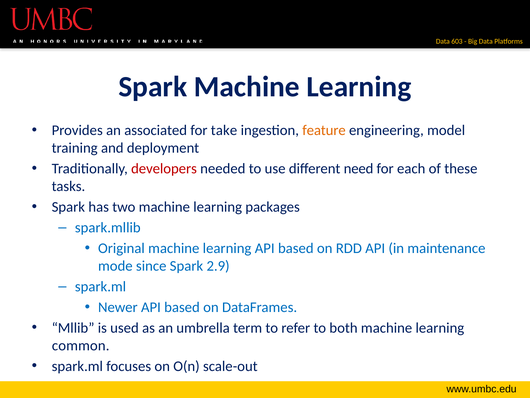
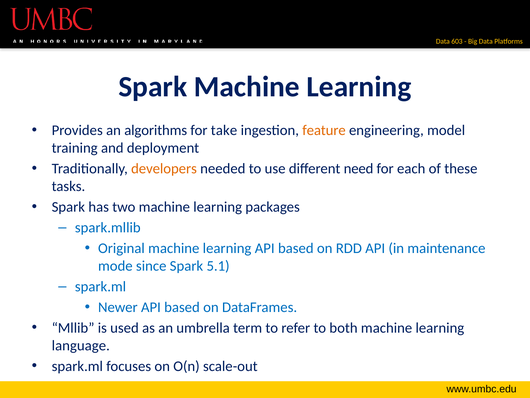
associated: associated -> algorithms
developers colour: red -> orange
2.9: 2.9 -> 5.1
common: common -> language
